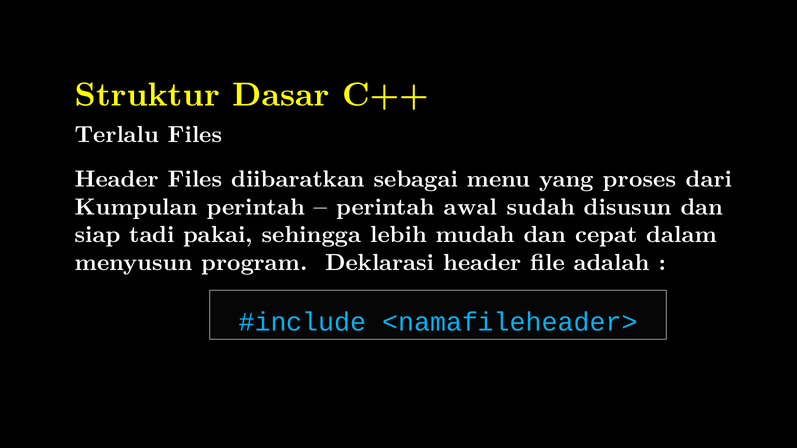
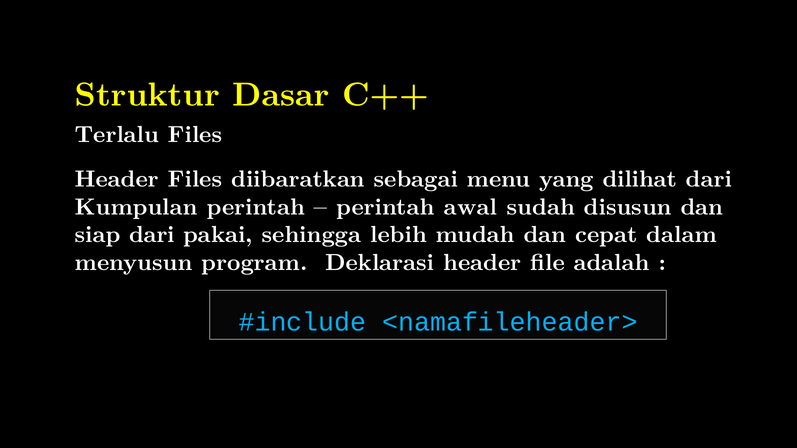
proses: proses -> dilihat
siap tadi: tadi -> dari
